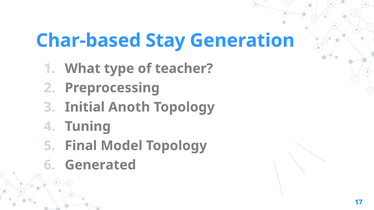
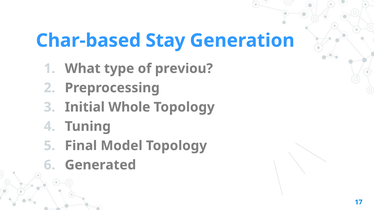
teacher: teacher -> previou
Anoth: Anoth -> Whole
